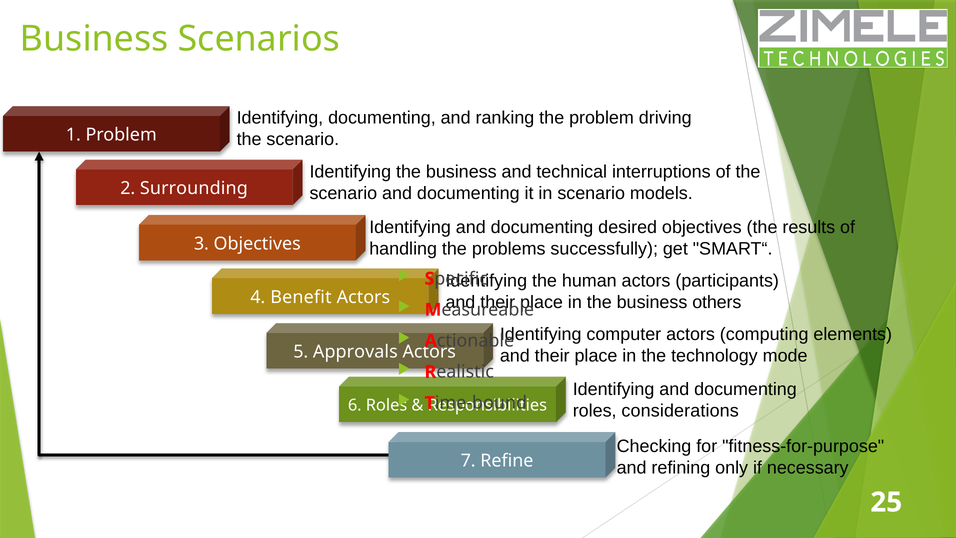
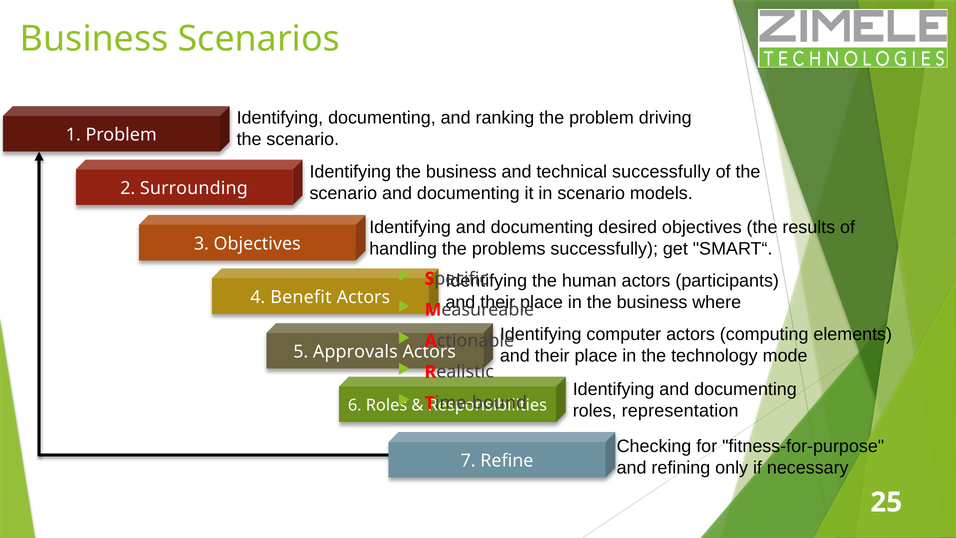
technical interruptions: interruptions -> successfully
others: others -> where
considerations: considerations -> representation
